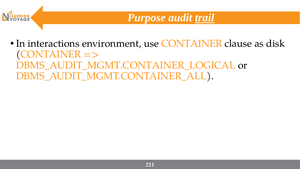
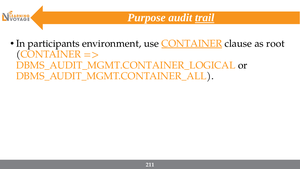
interactions: interactions -> participants
CONTAINER at (192, 43) underline: none -> present
disk: disk -> root
